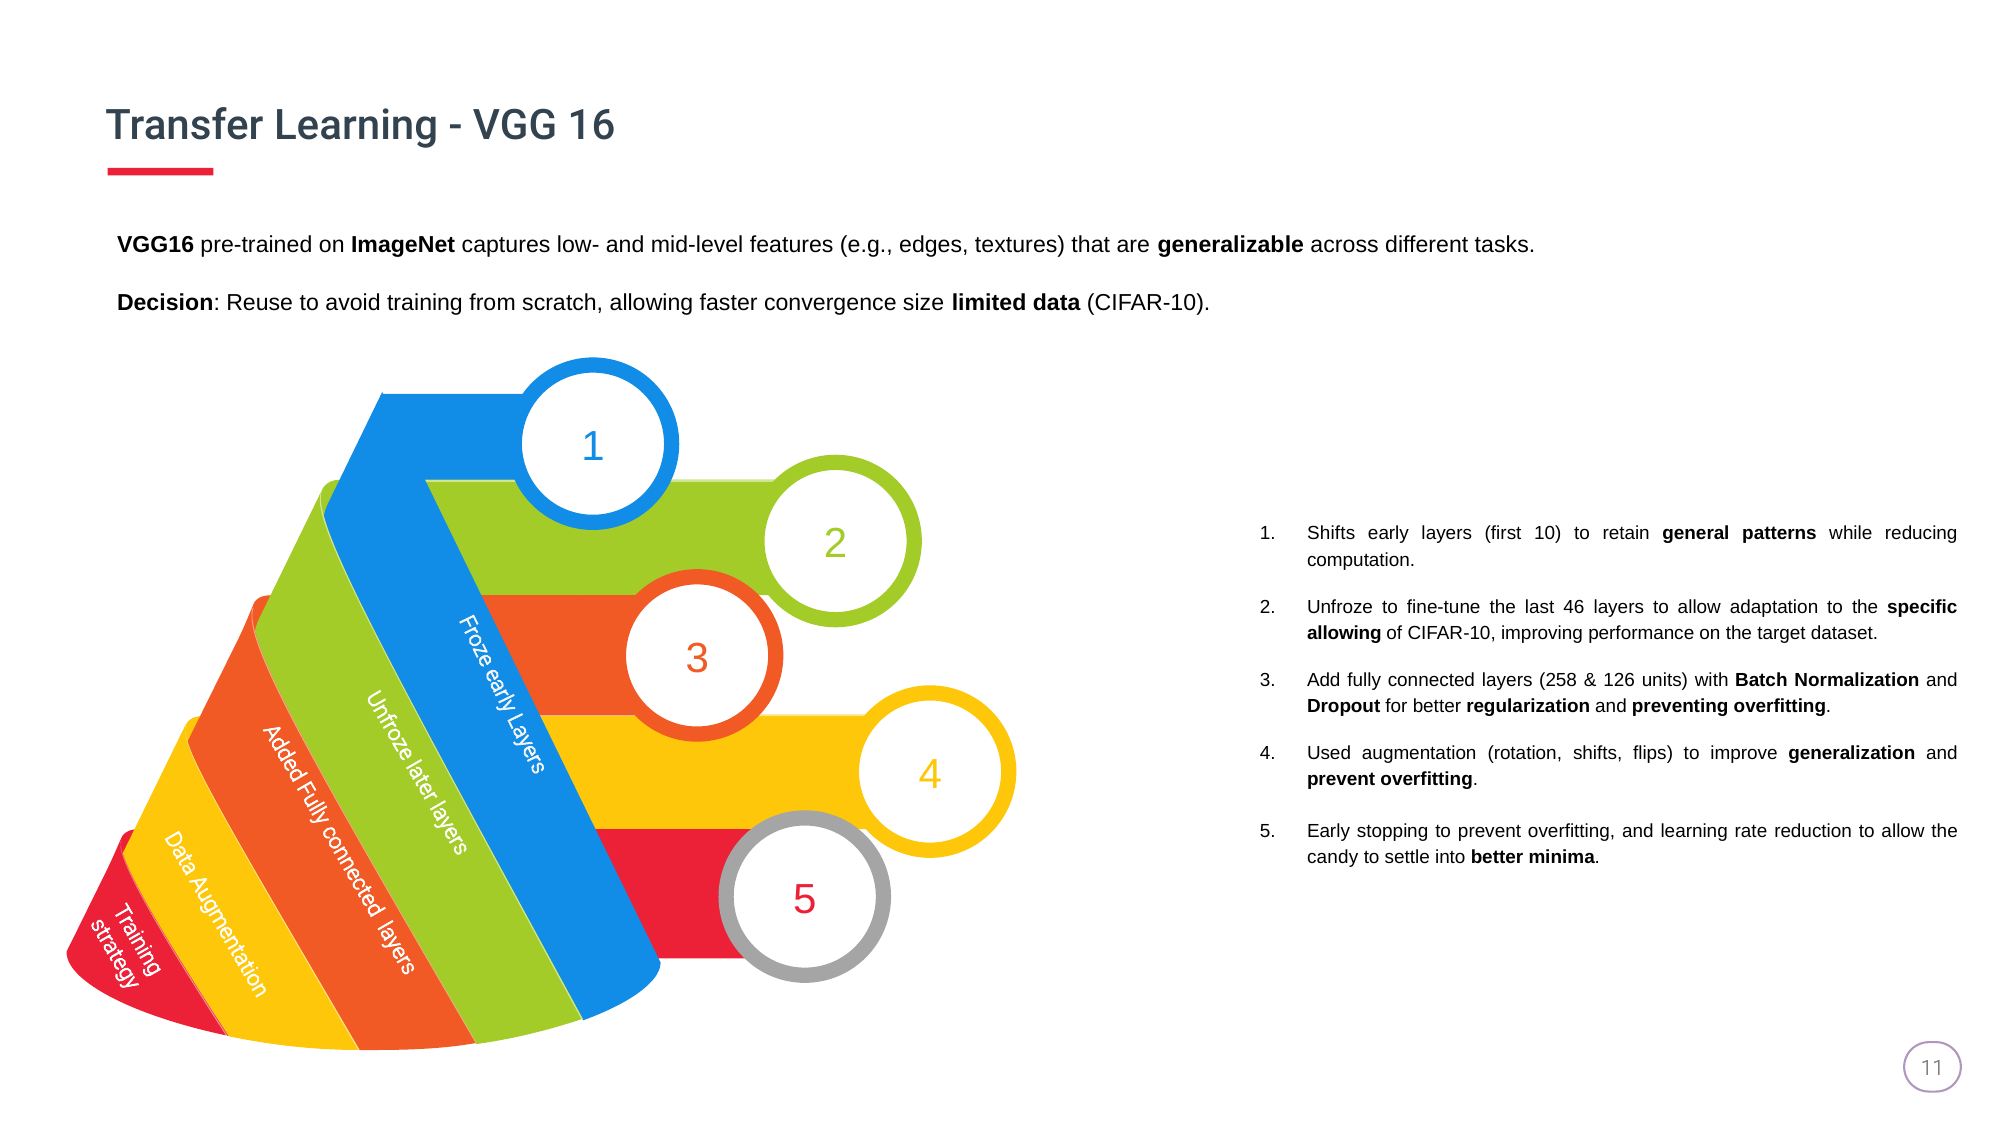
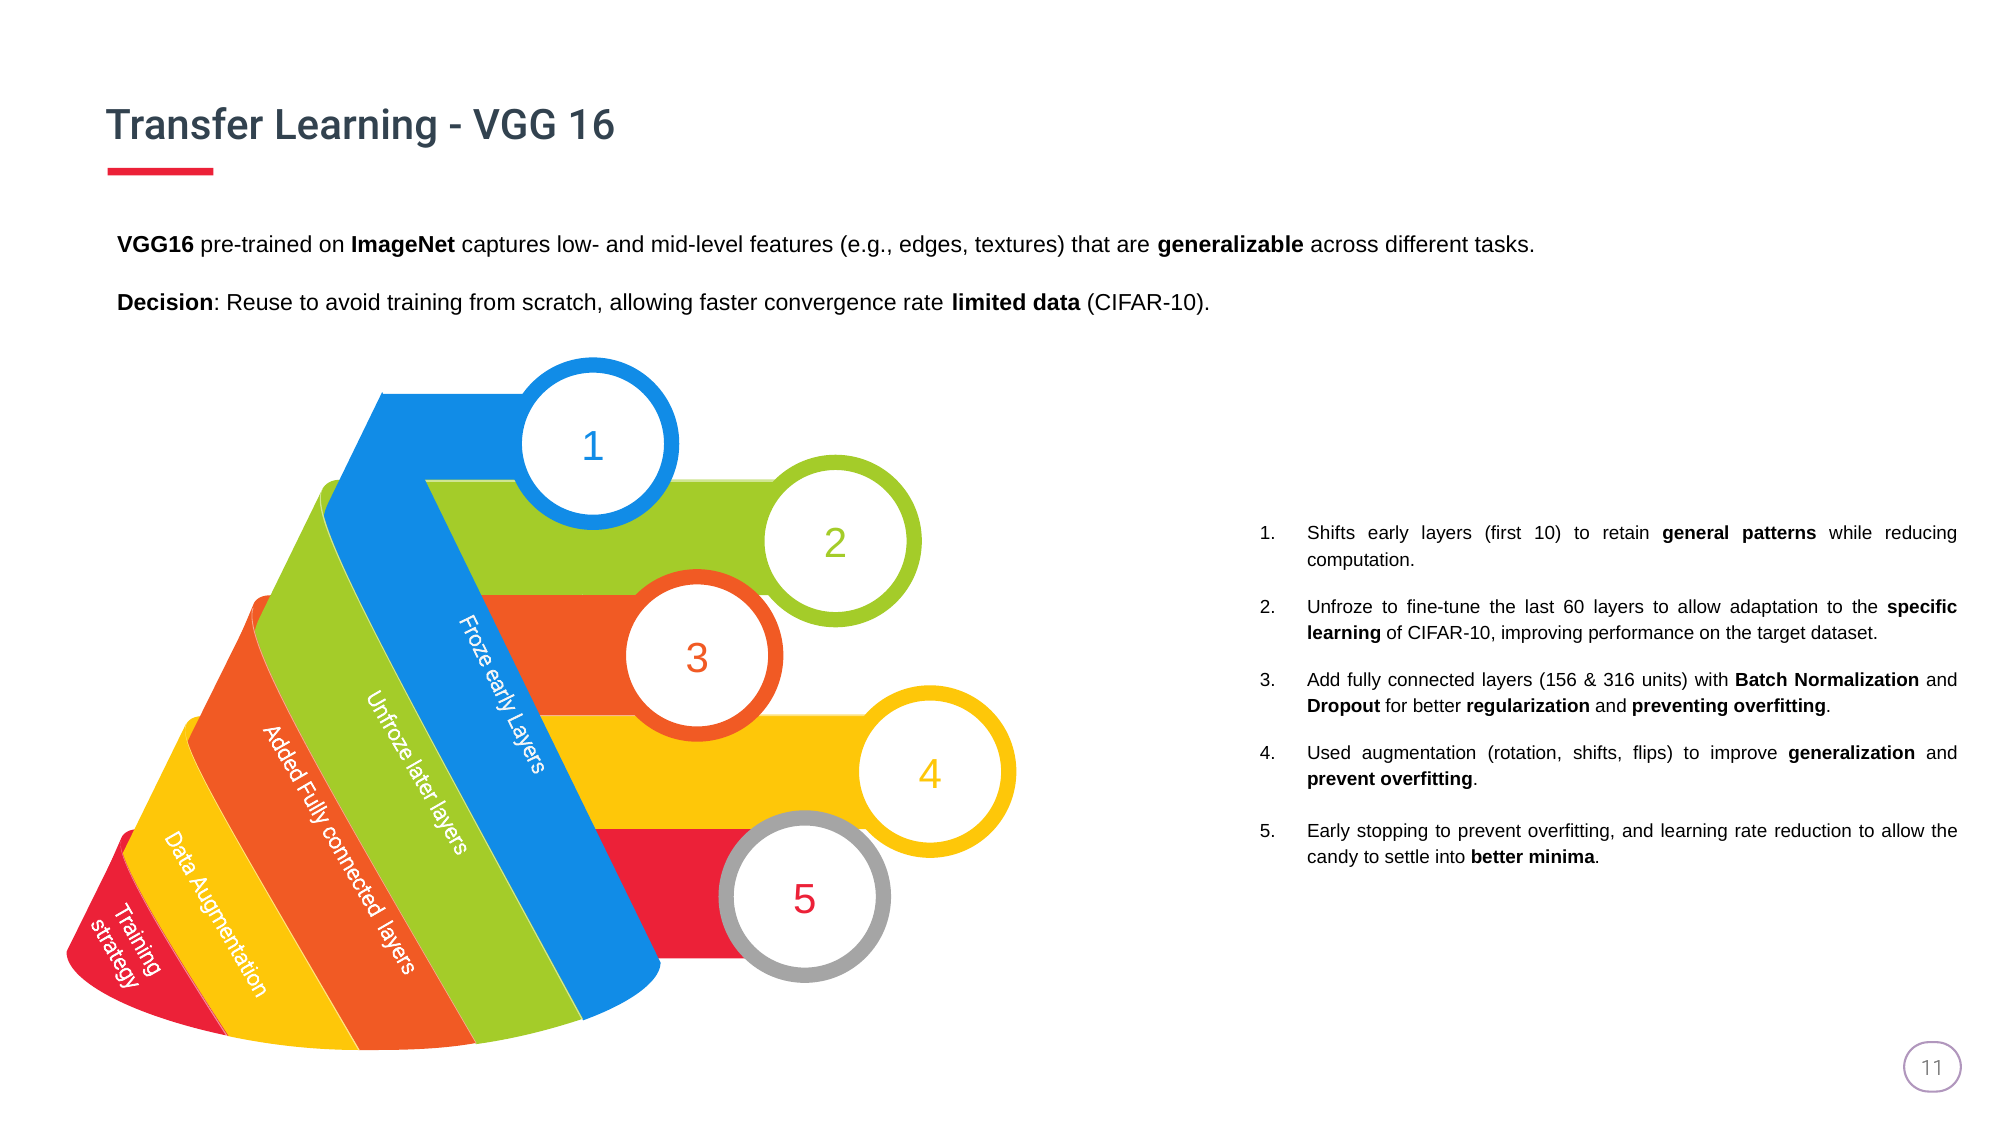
convergence size: size -> rate
46: 46 -> 60
allowing at (1344, 633): allowing -> learning
258: 258 -> 156
126: 126 -> 316
